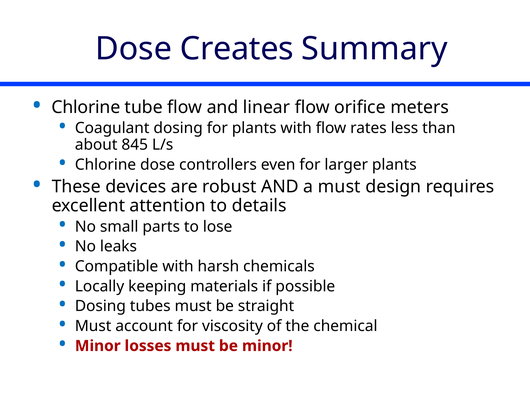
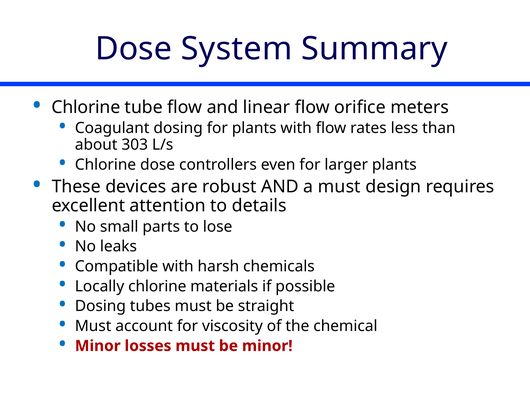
Creates: Creates -> System
845: 845 -> 303
Locally keeping: keeping -> chlorine
